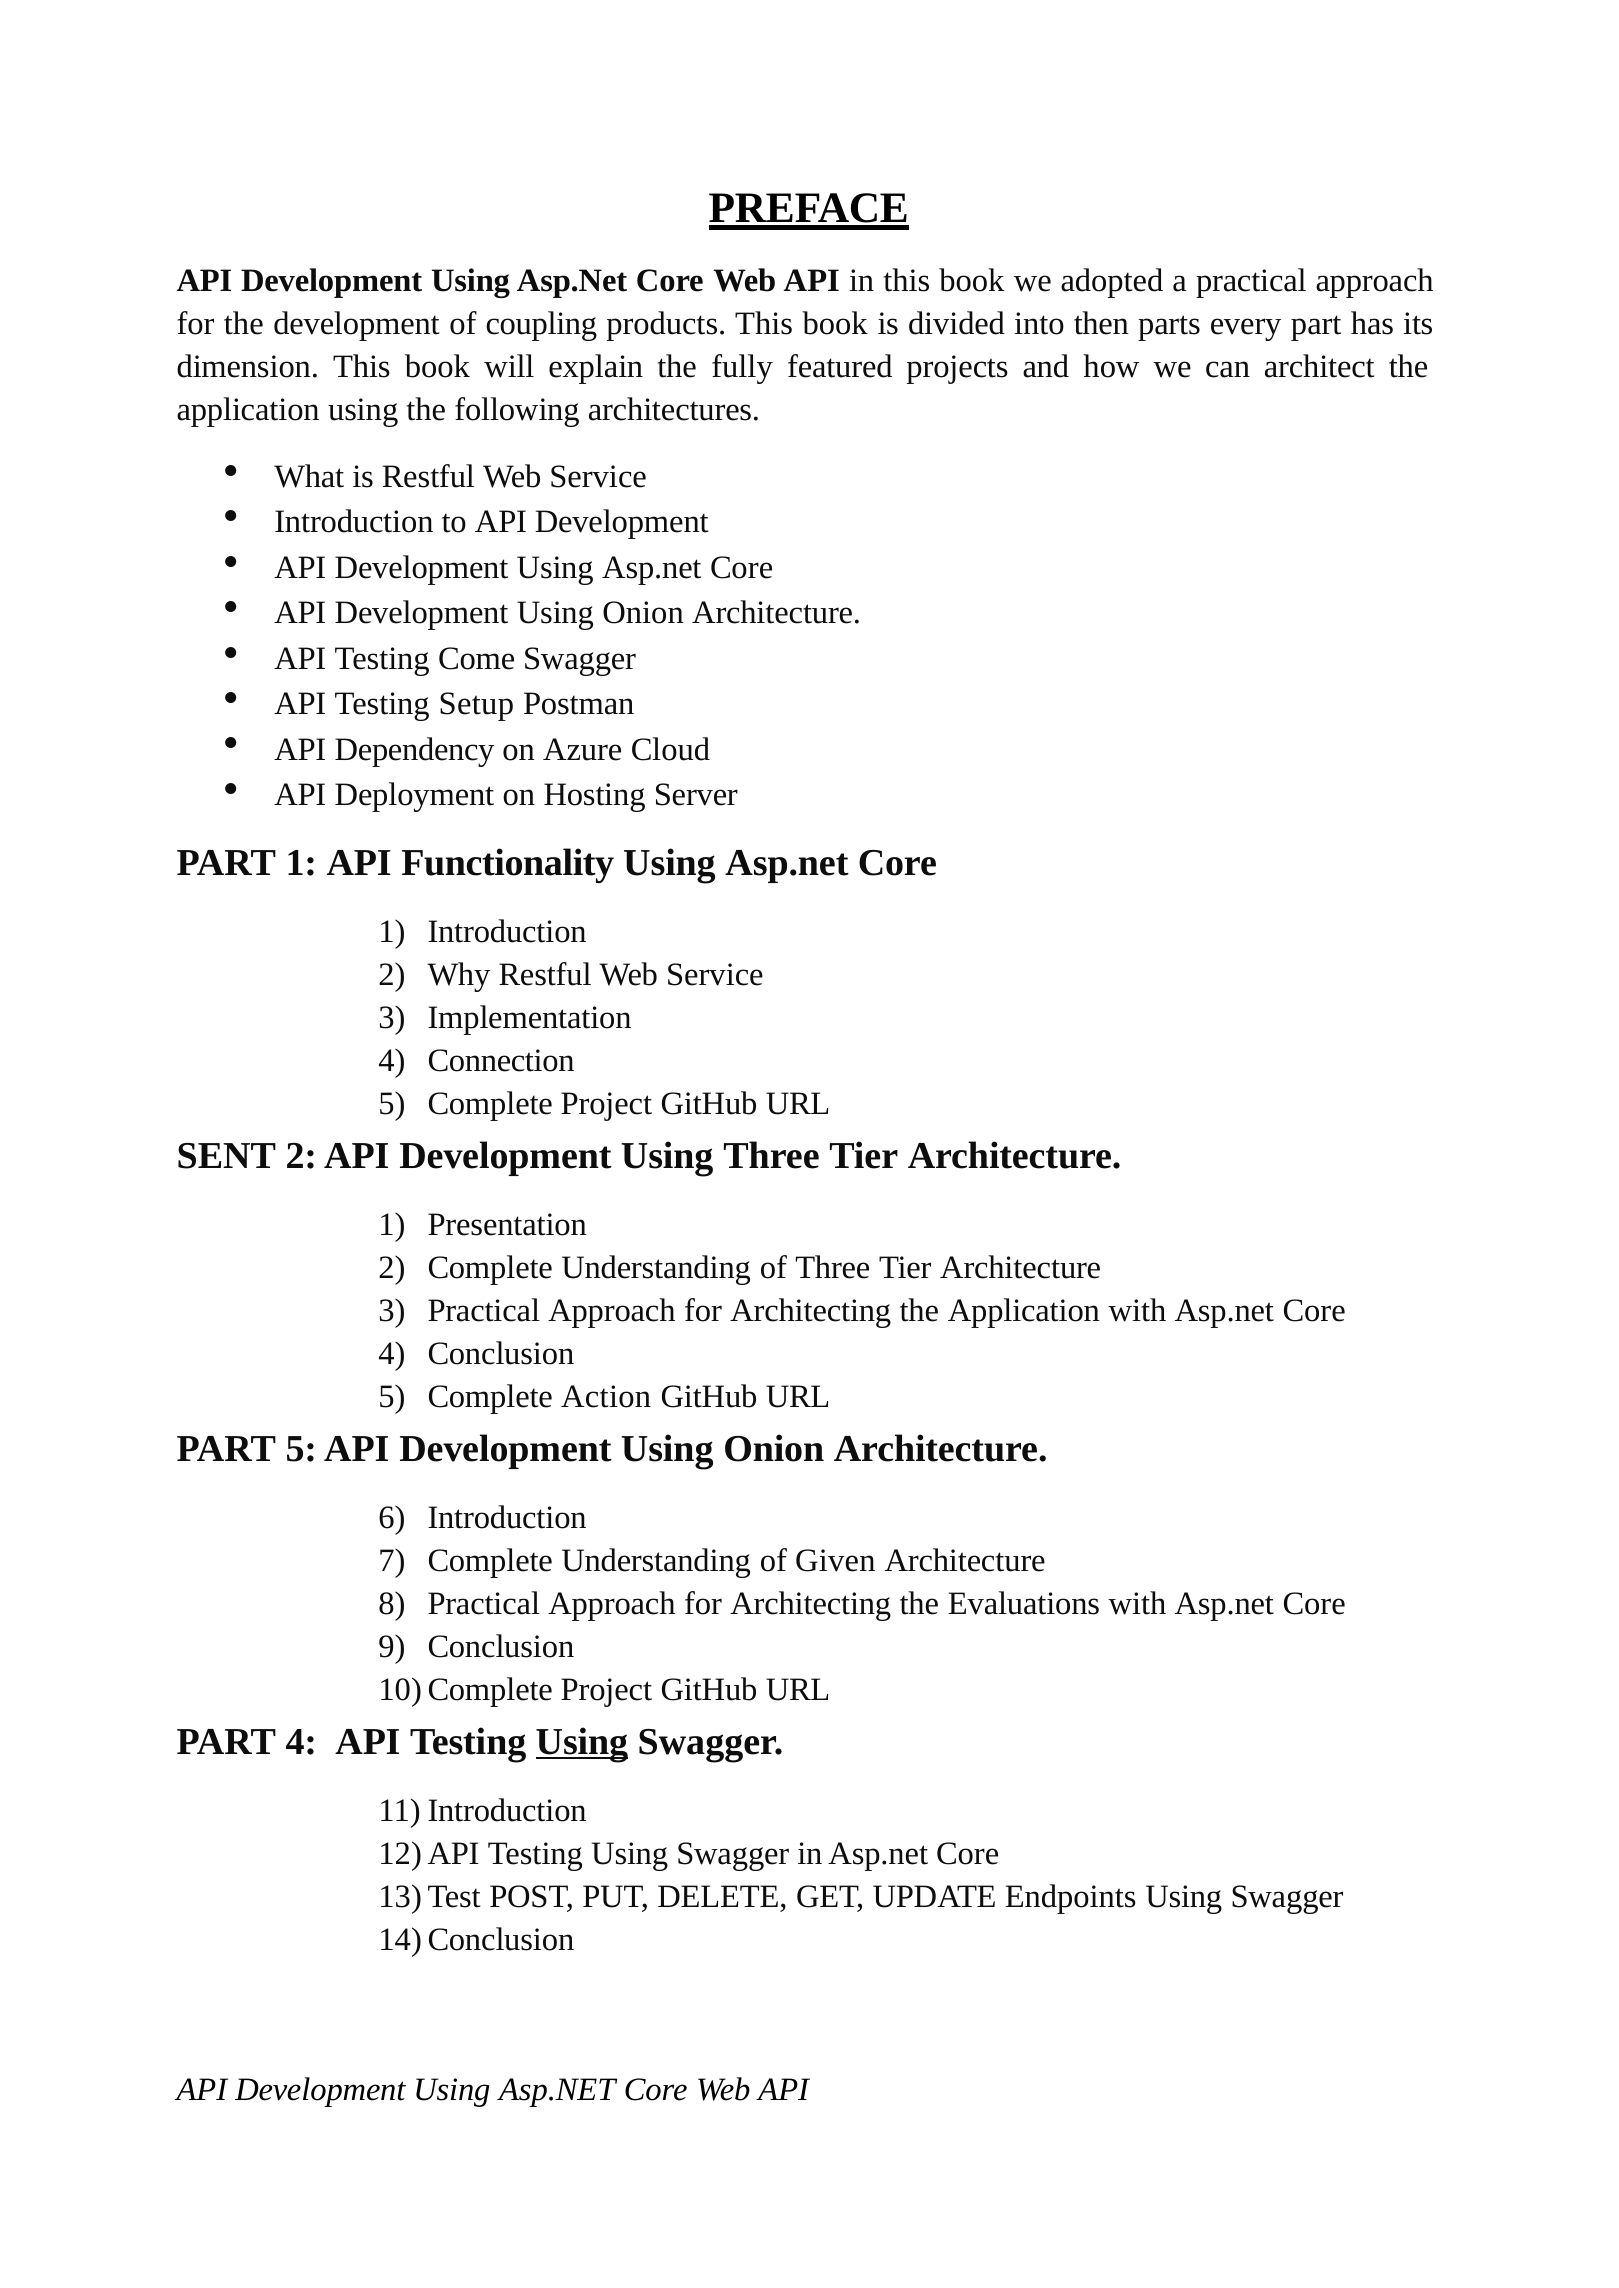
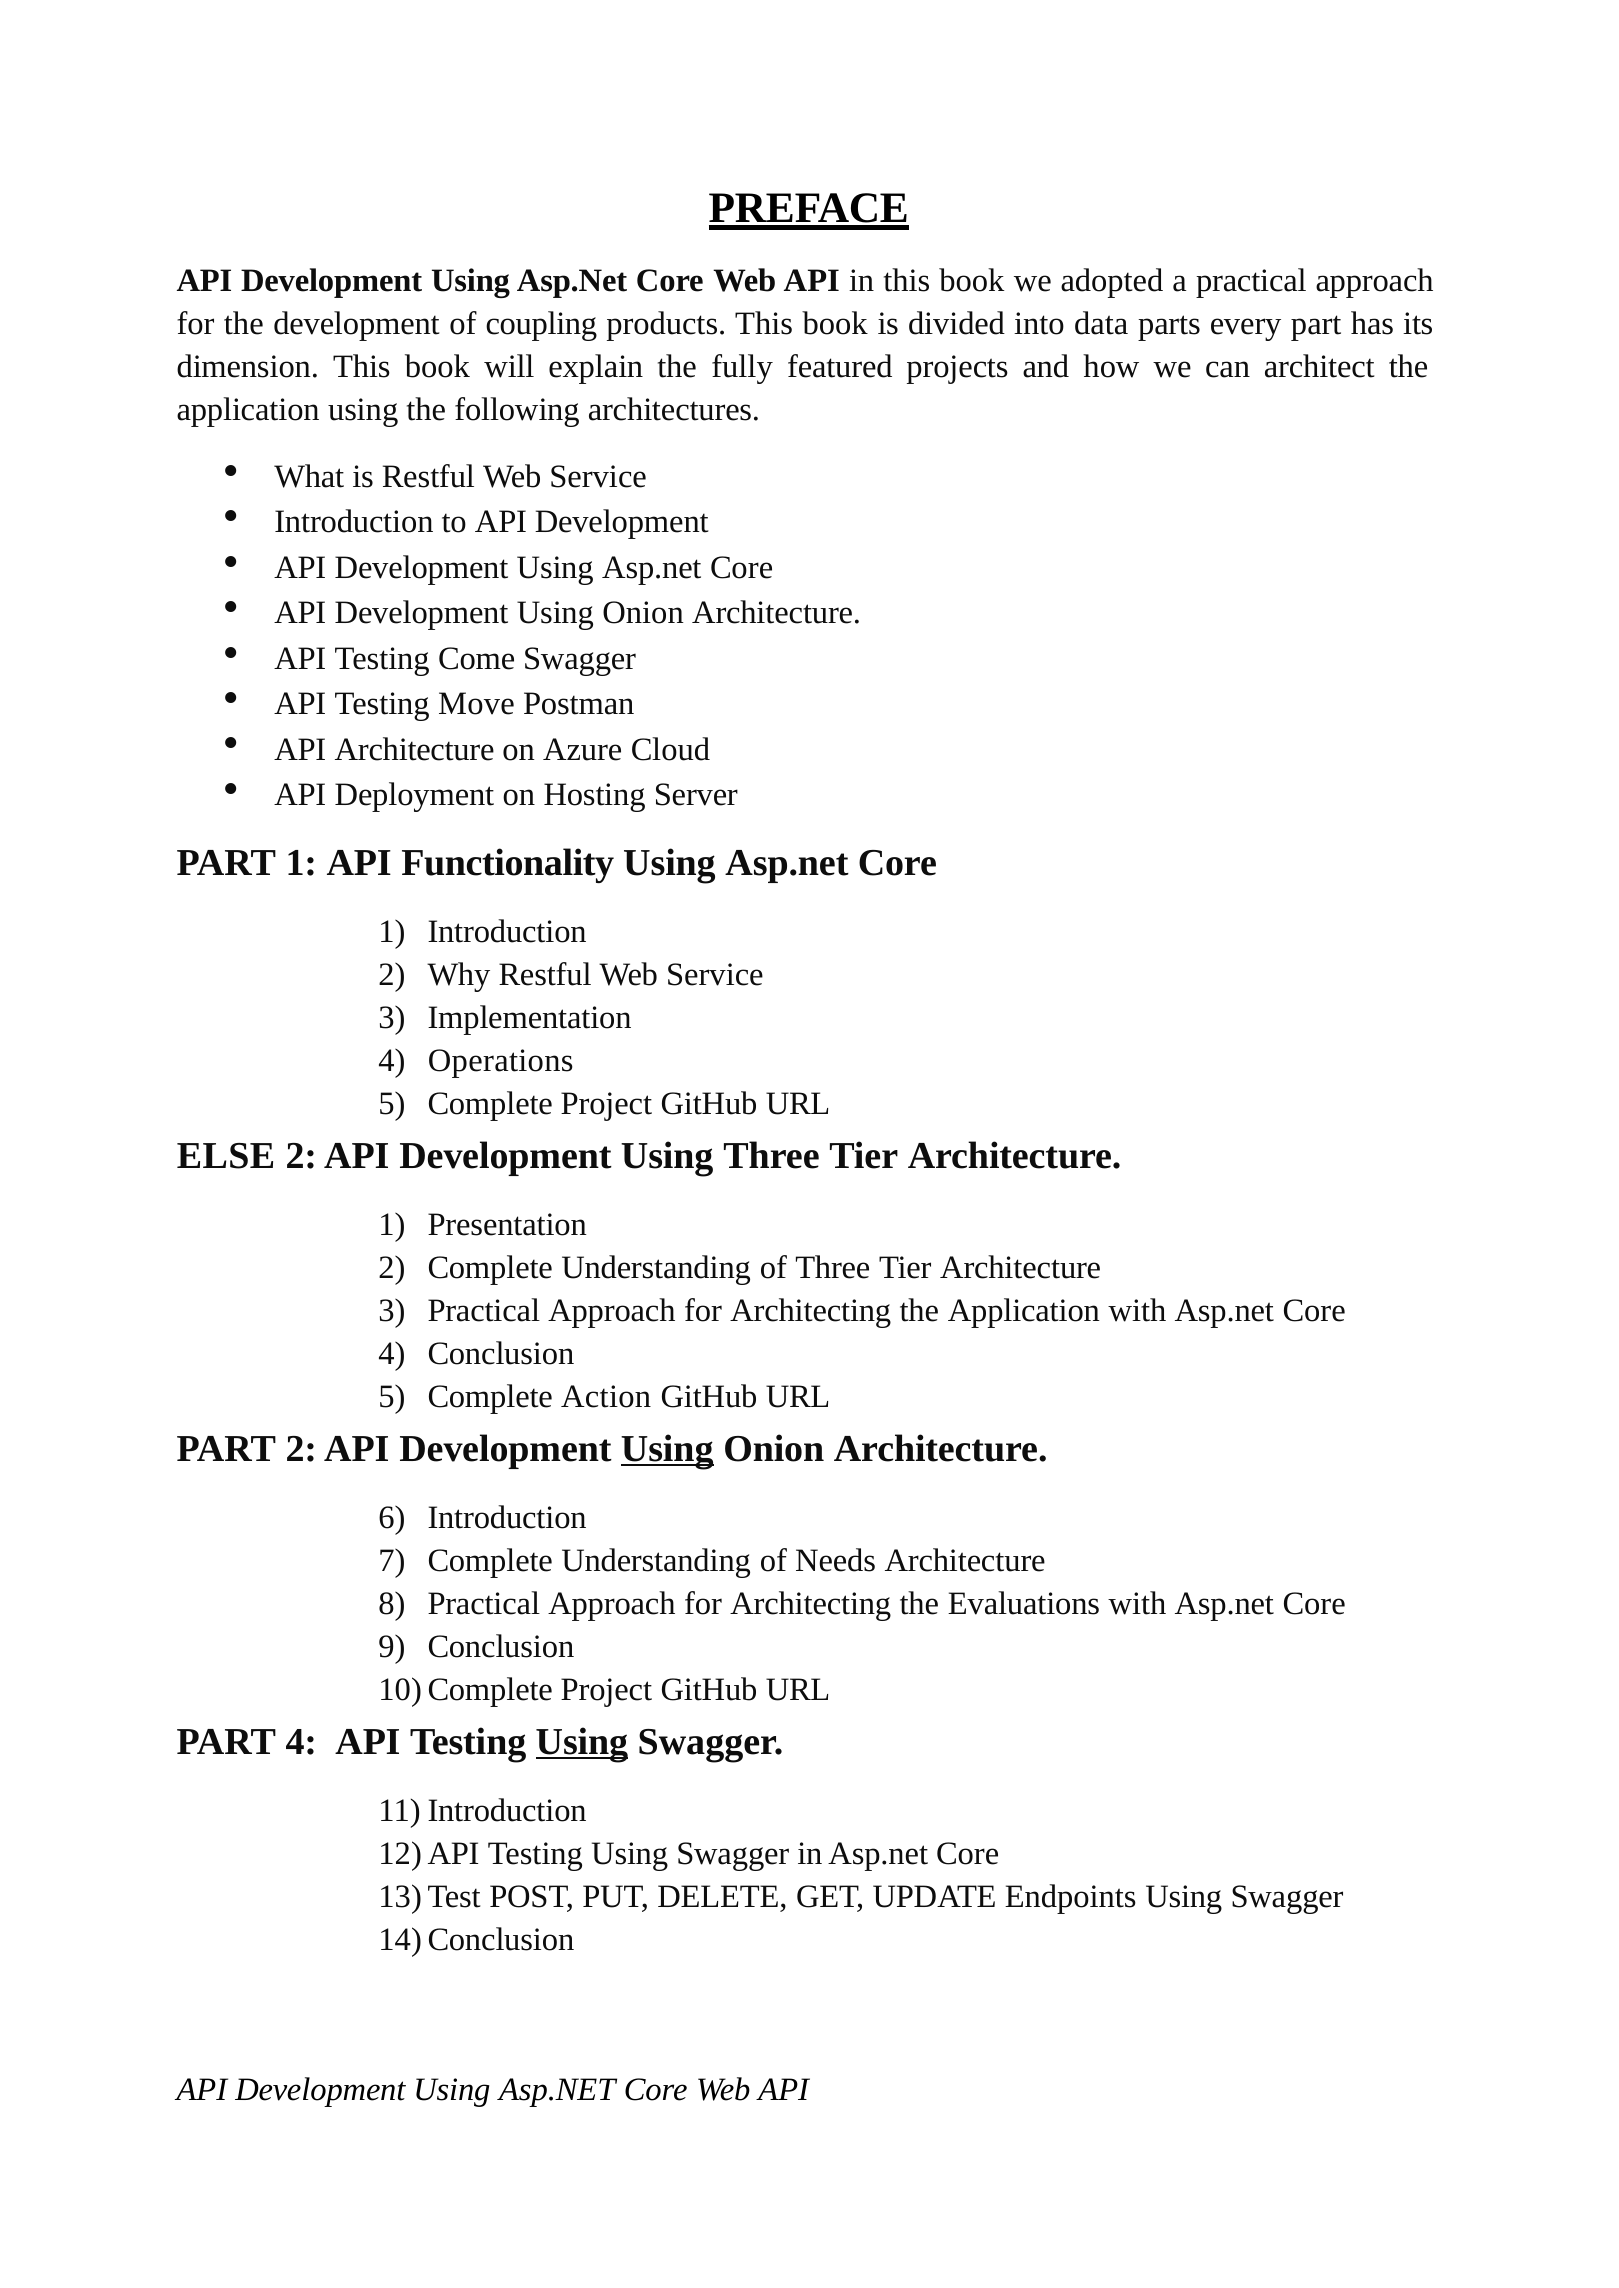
then: then -> data
Setup: Setup -> Move
API Dependency: Dependency -> Architecture
Connection: Connection -> Operations
SENT: SENT -> ELSE
PART 5: 5 -> 2
Using at (667, 1449) underline: none -> present
Given: Given -> Needs
